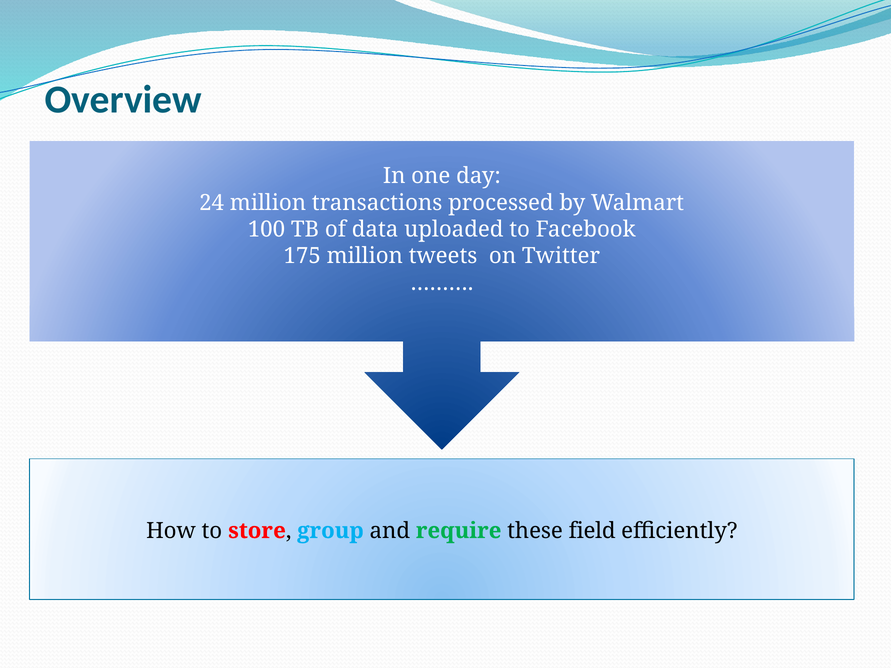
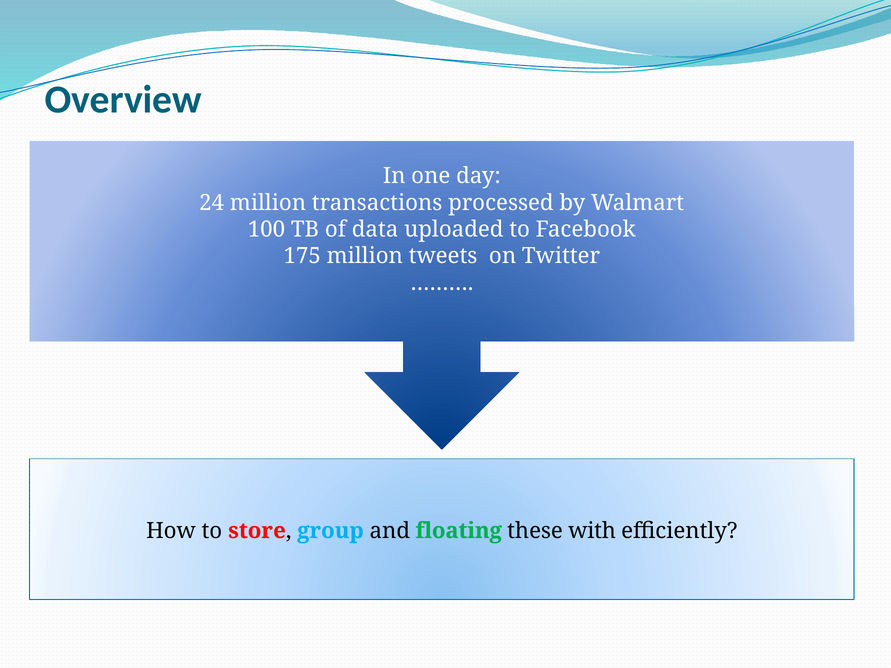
require: require -> floating
field: field -> with
